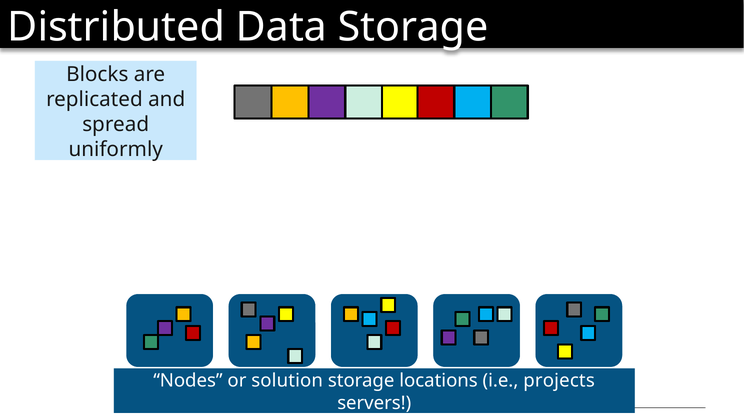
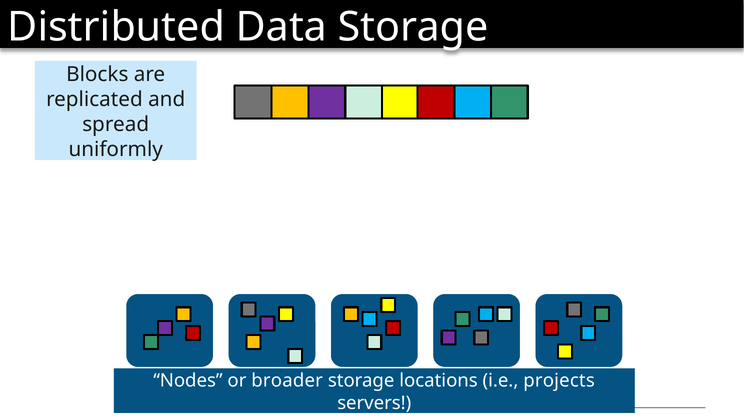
solution: solution -> broader
